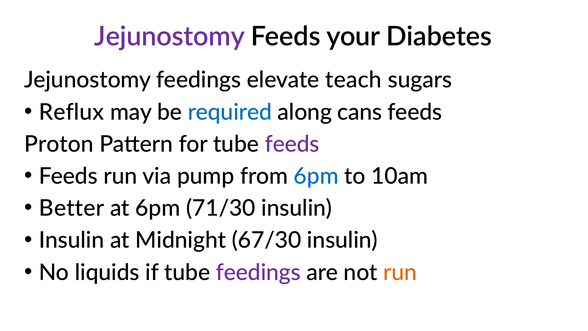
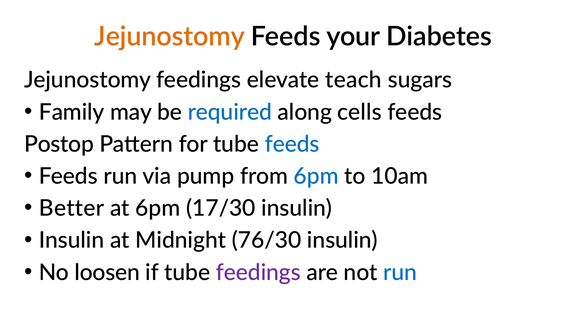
Jejunostomy at (170, 36) colour: purple -> orange
Reflux: Reflux -> Family
cans: cans -> cells
Proton: Proton -> Postop
feeds at (292, 144) colour: purple -> blue
71/30: 71/30 -> 17/30
67/30: 67/30 -> 76/30
liquids: liquids -> loosen
run at (400, 272) colour: orange -> blue
